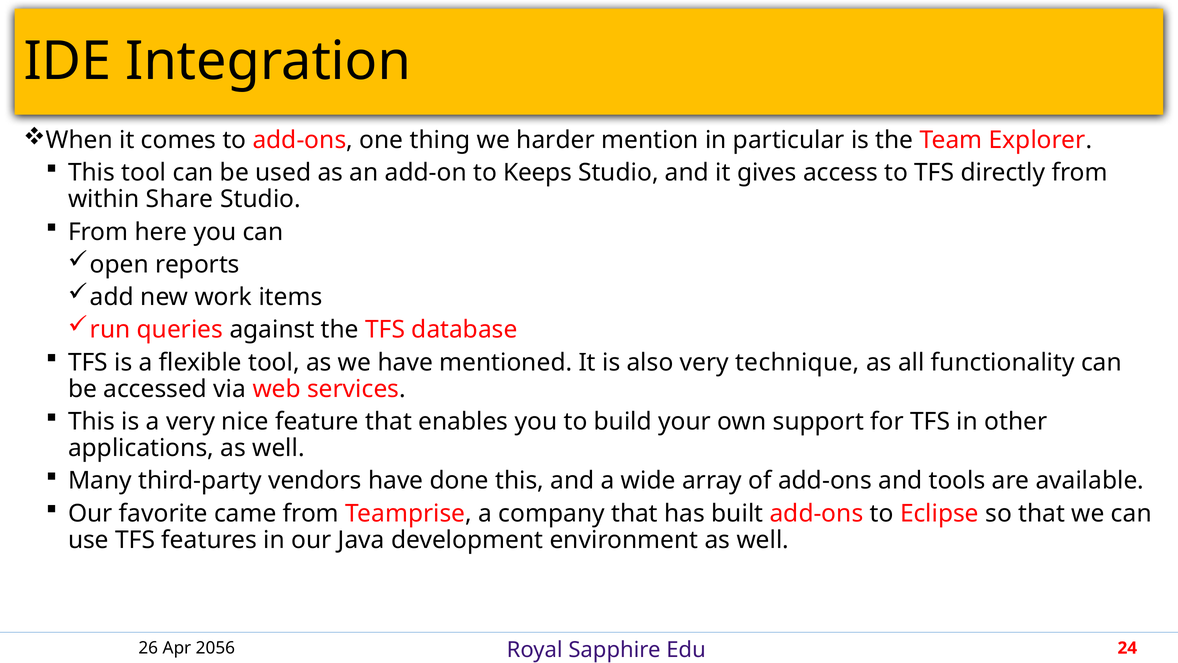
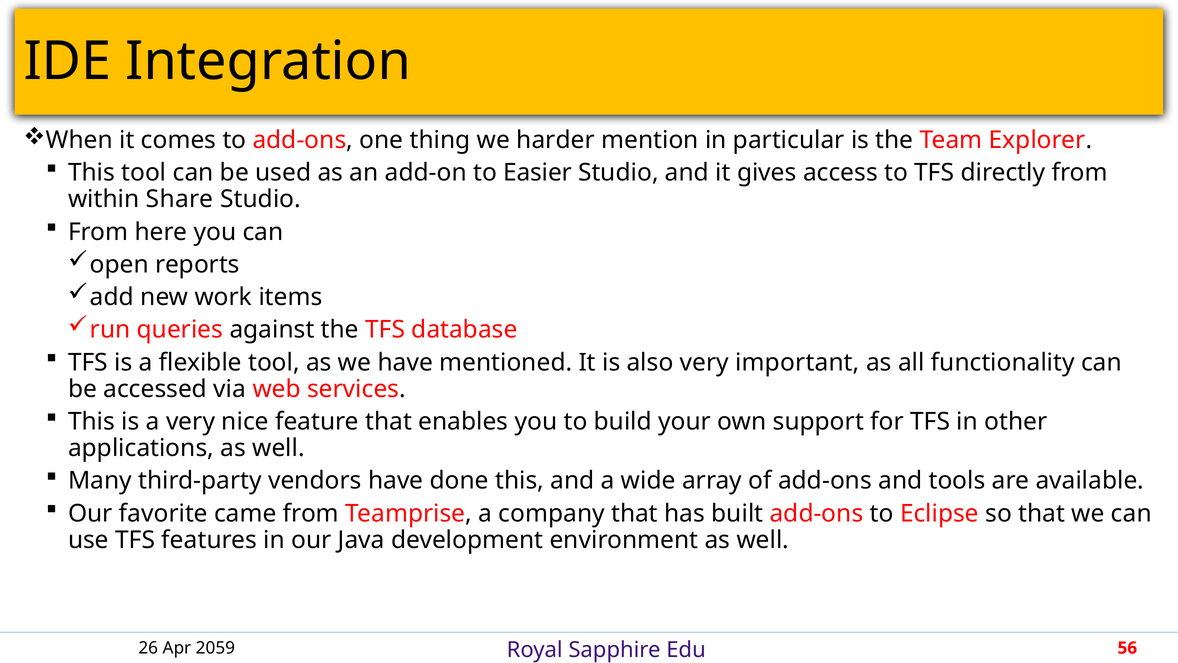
Keeps: Keeps -> Easier
technique: technique -> important
2056: 2056 -> 2059
24: 24 -> 56
